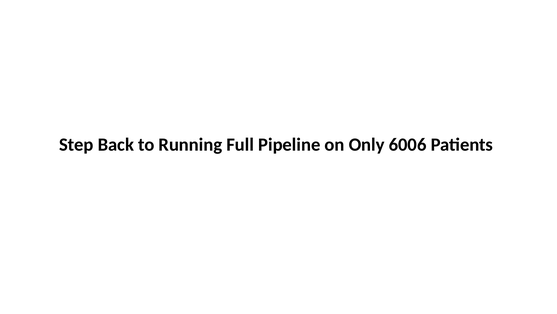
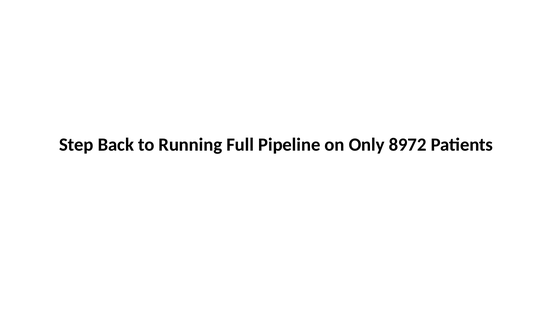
6006: 6006 -> 8972
